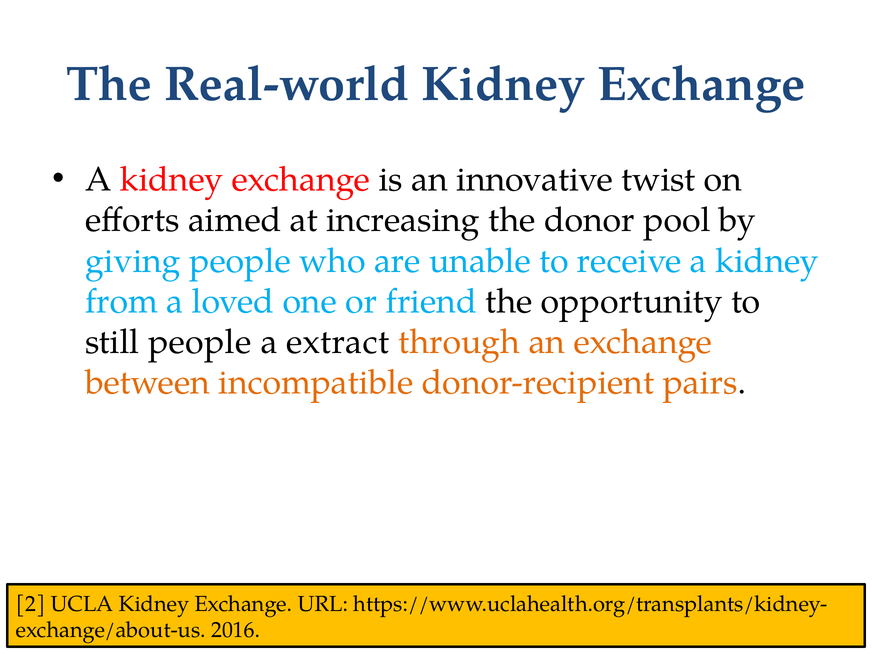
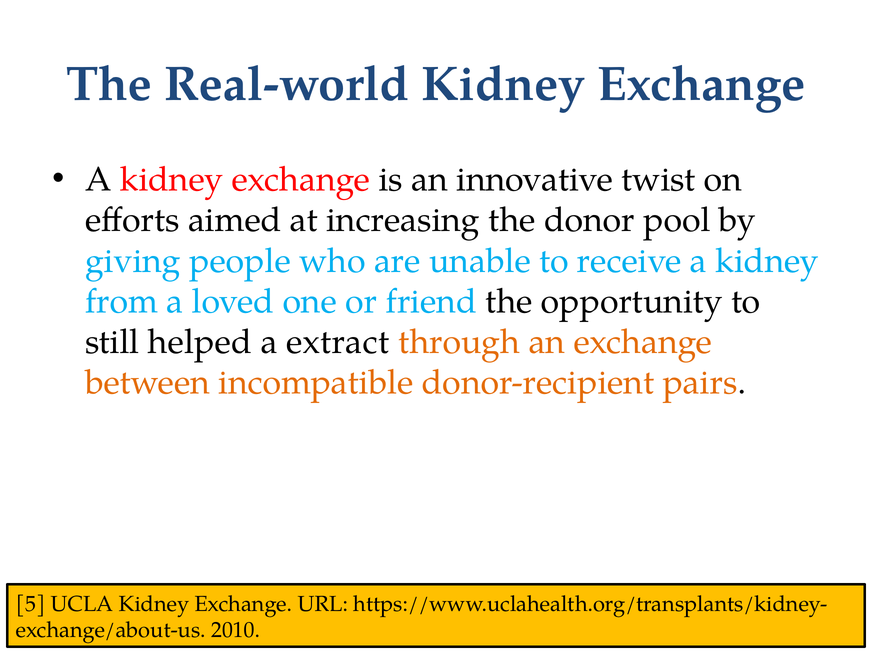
still people: people -> helped
2: 2 -> 5
2016: 2016 -> 2010
